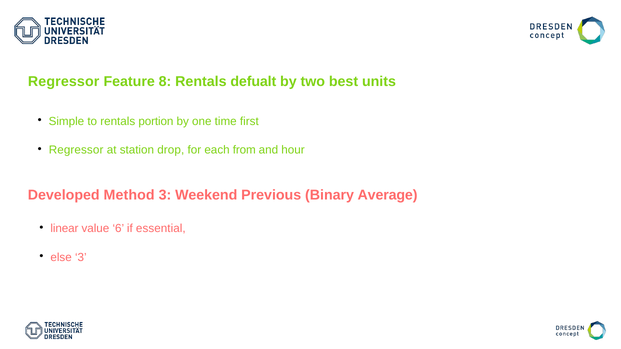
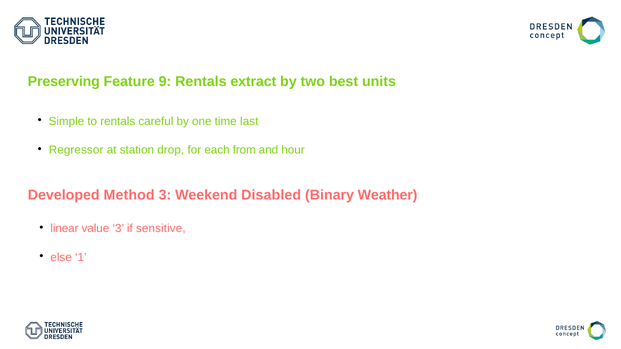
Regressor at (64, 82): Regressor -> Preserving
8: 8 -> 9
defualt: defualt -> extract
portion: portion -> careful
first: first -> last
Previous: Previous -> Disabled
Average: Average -> Weather
value 6: 6 -> 3
essential: essential -> sensitive
else 3: 3 -> 1
